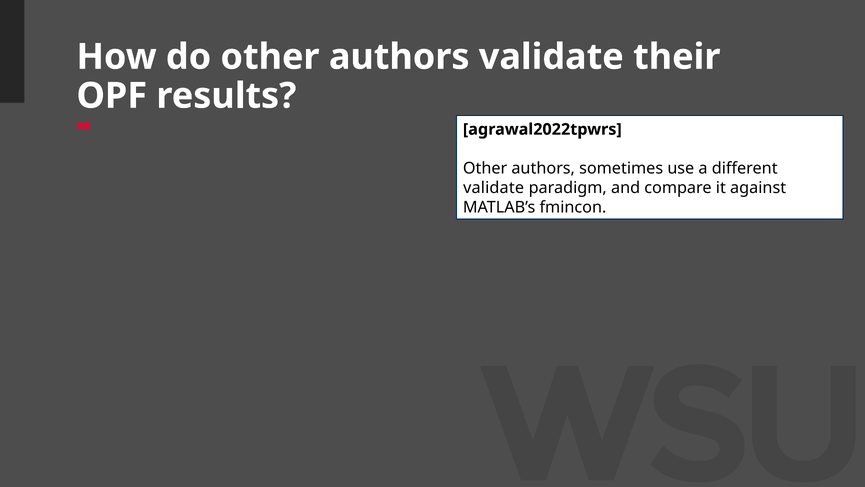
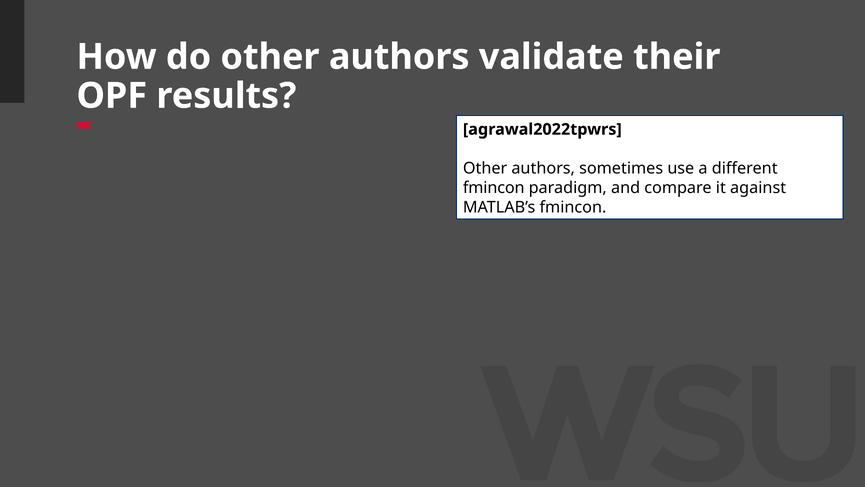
validate at (494, 188): validate -> fmincon
